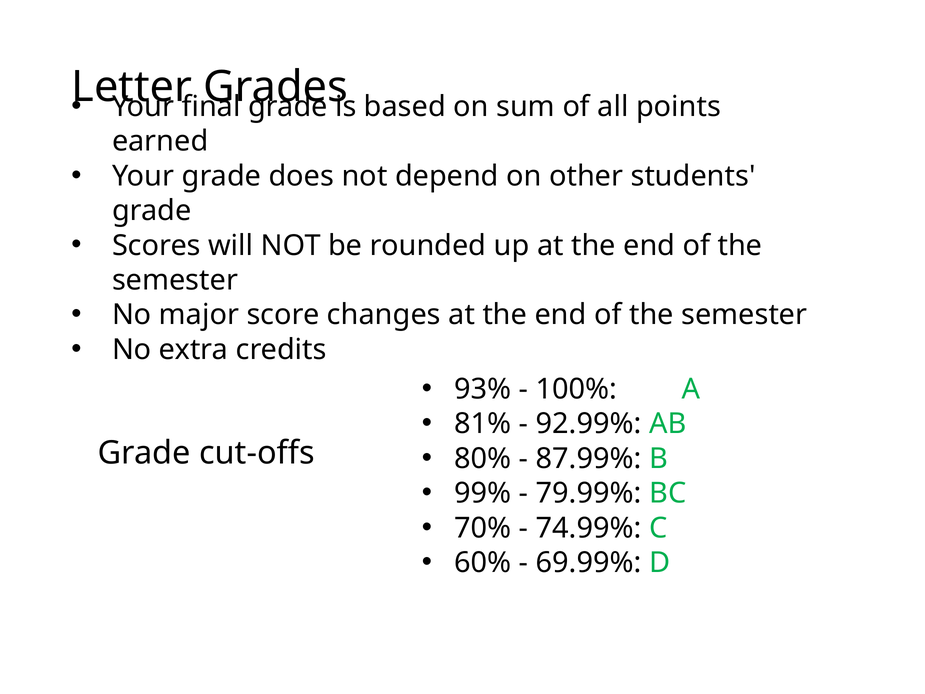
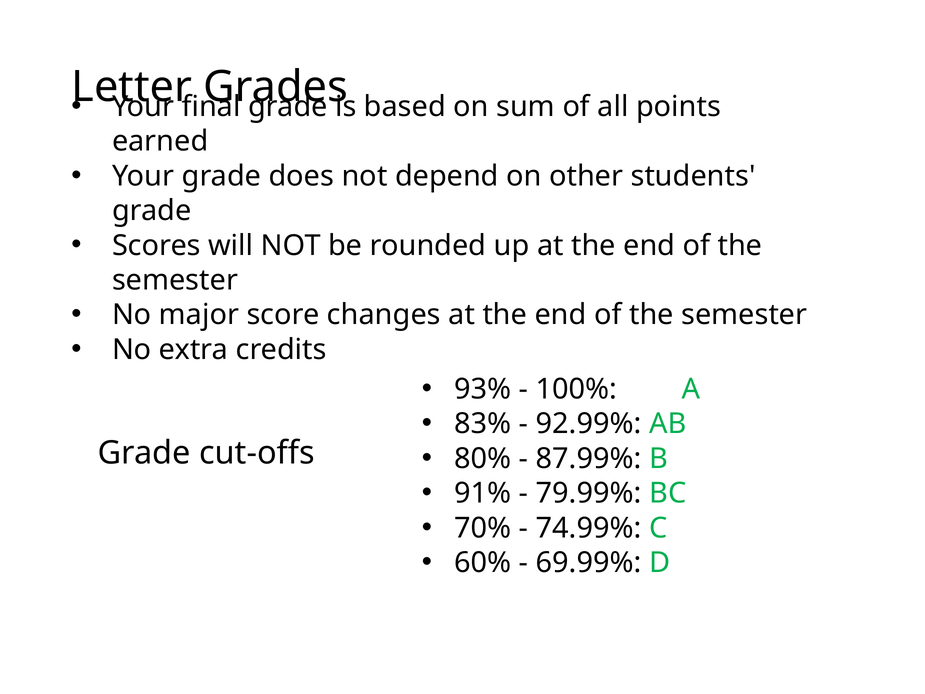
81%: 81% -> 83%
99%: 99% -> 91%
